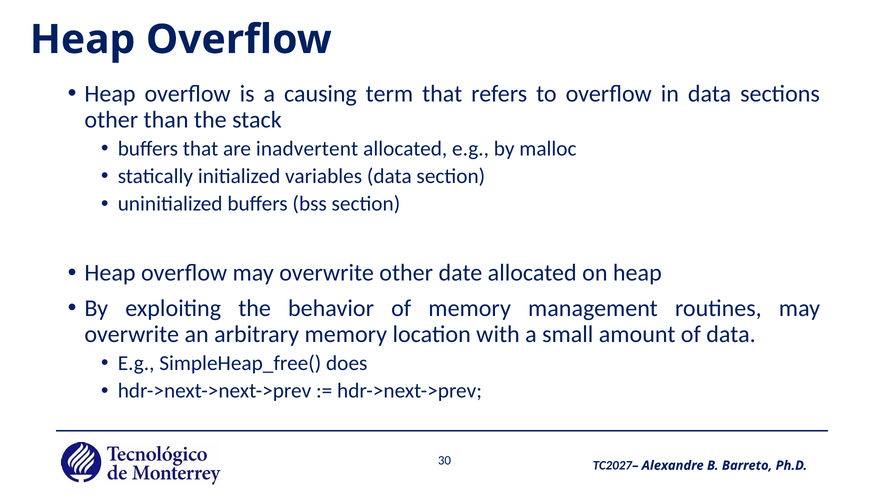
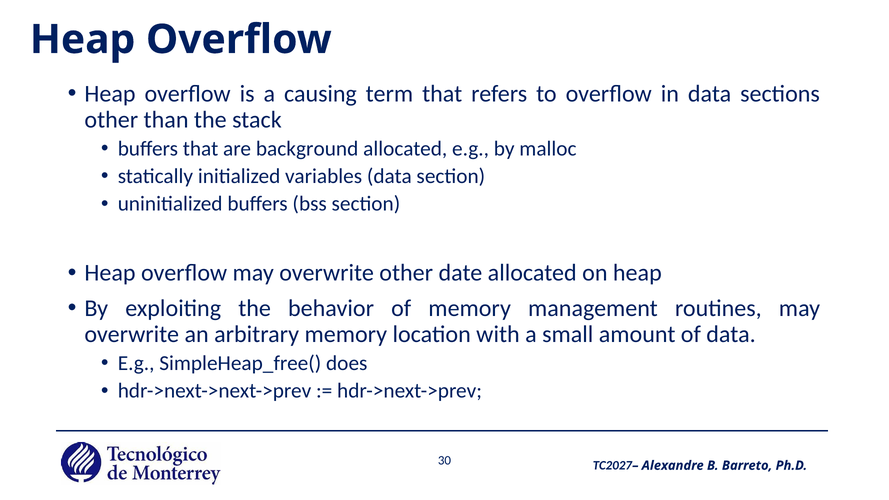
inadvertent: inadvertent -> background
